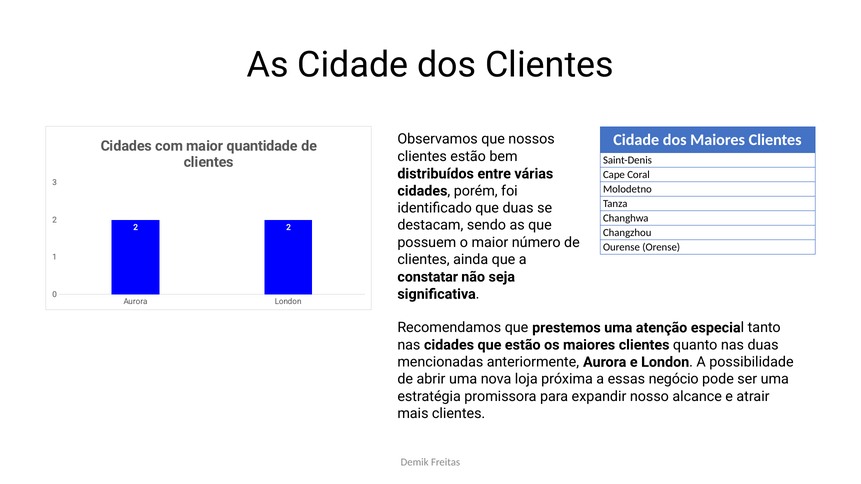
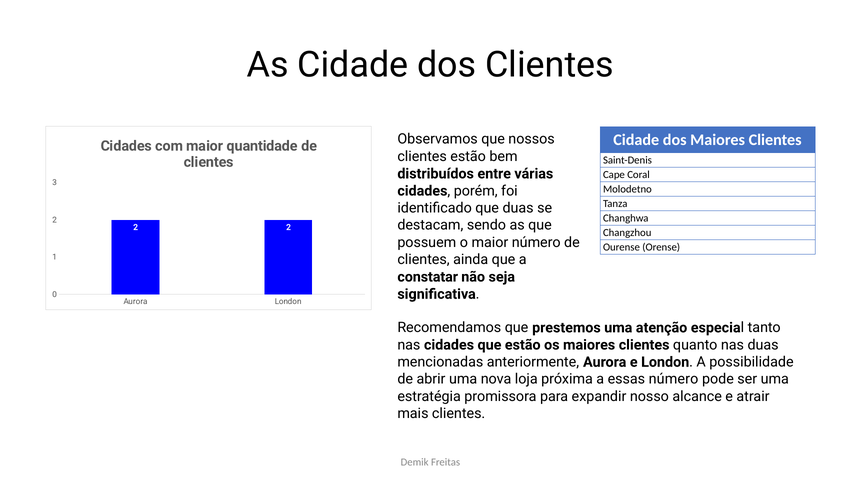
essas negócio: negócio -> número
